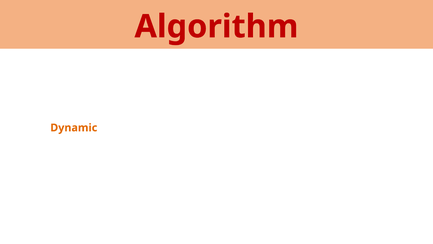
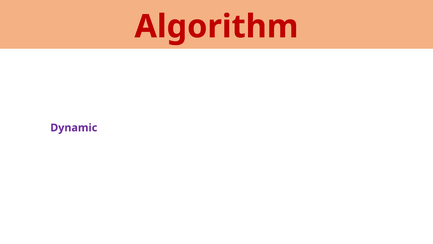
Dynamic colour: orange -> purple
